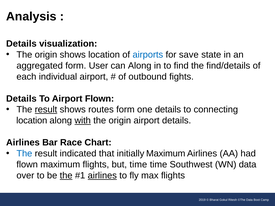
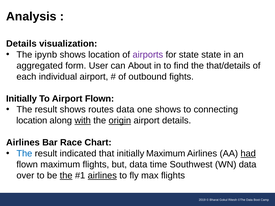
origin at (46, 55): origin -> ipynb
airports colour: blue -> purple
for save: save -> state
can Along: Along -> About
find/details: find/details -> that/details
Details at (21, 99): Details -> Initially
result at (46, 110) underline: present -> none
routes form: form -> data
one details: details -> shows
origin at (120, 121) underline: none -> present
had underline: none -> present
but time: time -> data
